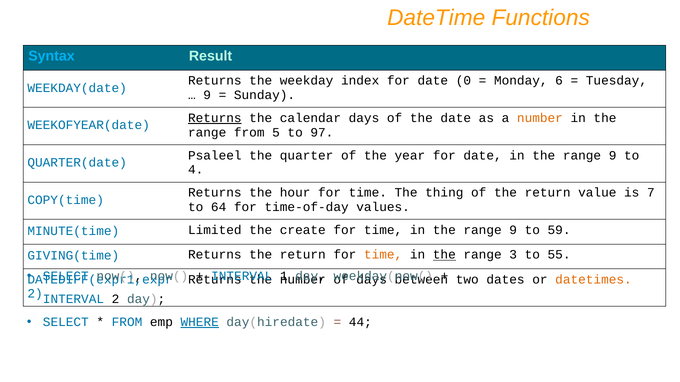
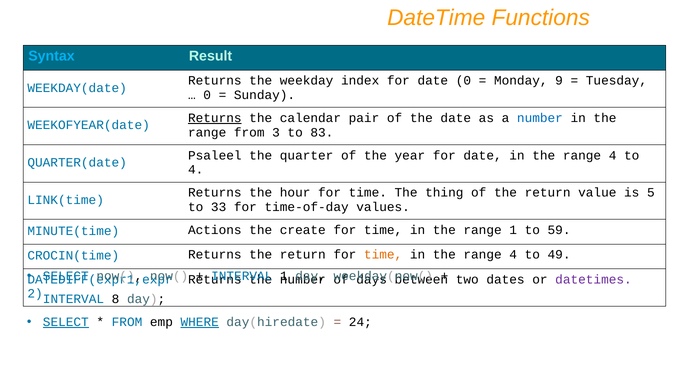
6: 6 -> 9
9 at (207, 95): 9 -> 0
calendar days: days -> pair
number at (540, 118) colour: orange -> blue
5: 5 -> 3
97: 97 -> 83
9 at (613, 156): 9 -> 4
7: 7 -> 5
COPY(time: COPY(time -> LINK(time
64: 64 -> 33
Limited: Limited -> Actions
9 at (513, 230): 9 -> 1
GIVING(time: GIVING(time -> CROCIN(time
the at (444, 255) underline: present -> none
3 at (513, 255): 3 -> 4
55: 55 -> 49
datetimes colour: orange -> purple
INTERVAL 2: 2 -> 8
SELECT at (66, 322) underline: none -> present
44: 44 -> 24
